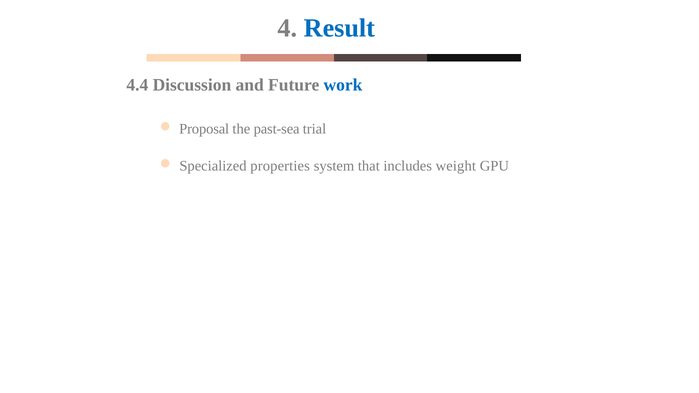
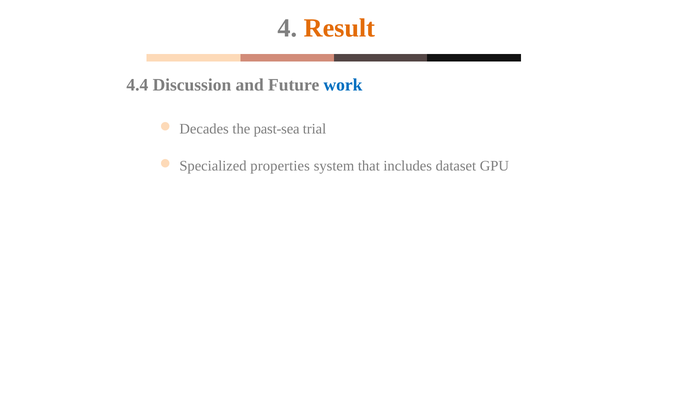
Result colour: blue -> orange
Proposal: Proposal -> Decades
weight: weight -> dataset
